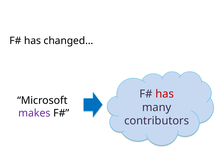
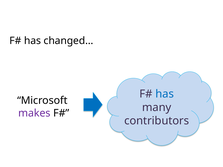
has at (165, 94) colour: red -> blue
